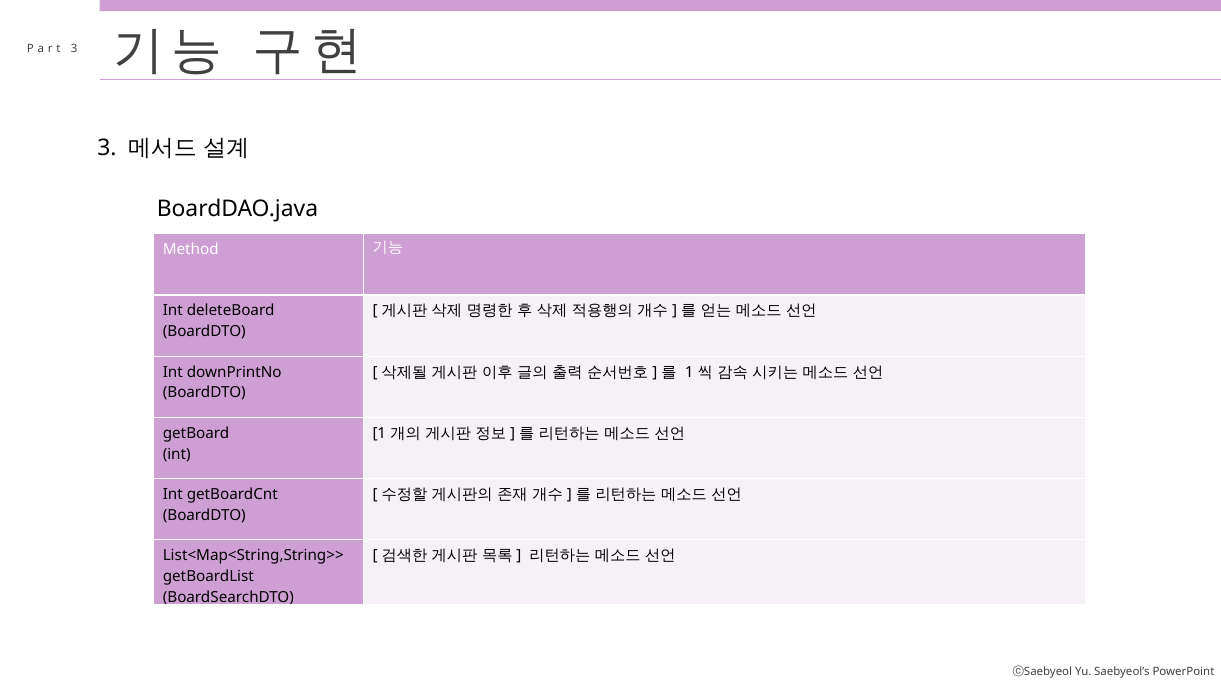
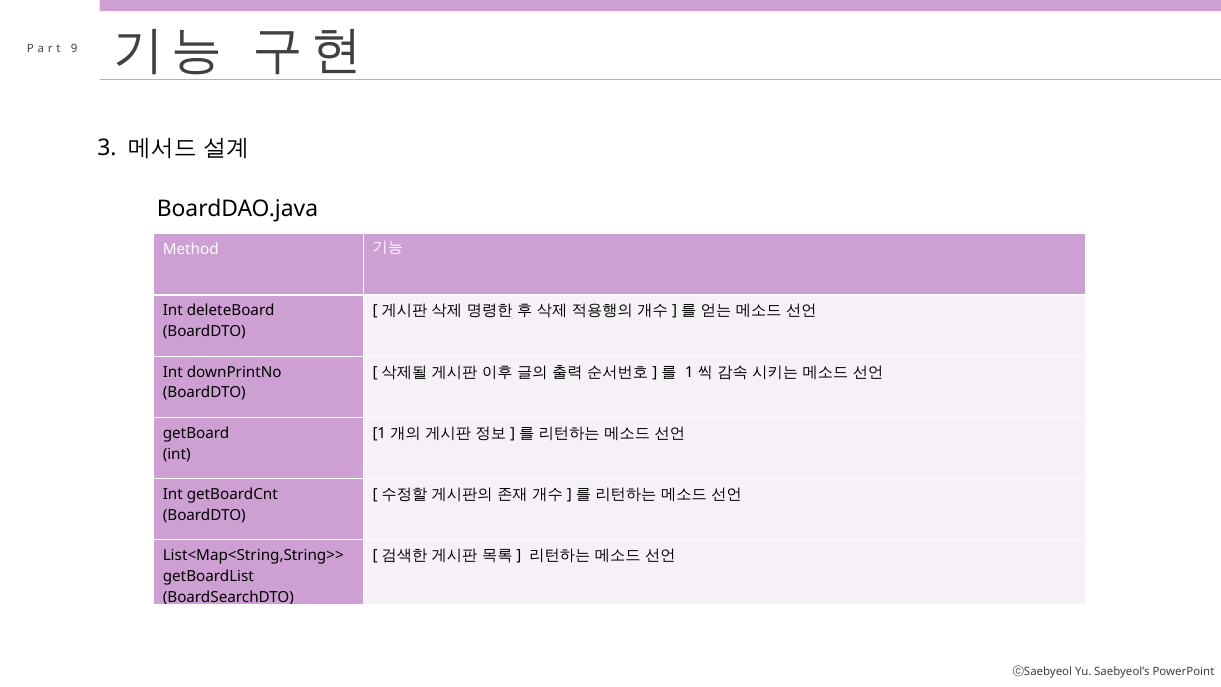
3 at (74, 48): 3 -> 9
